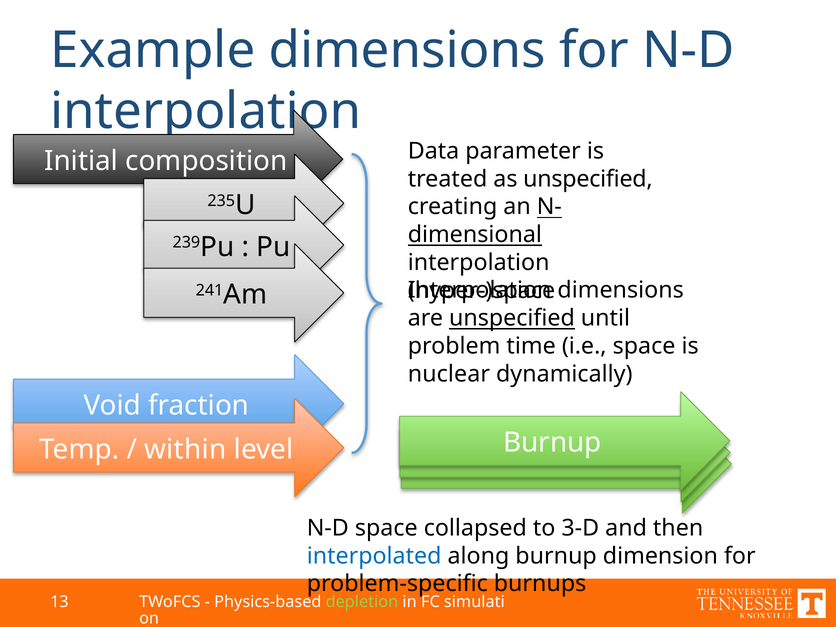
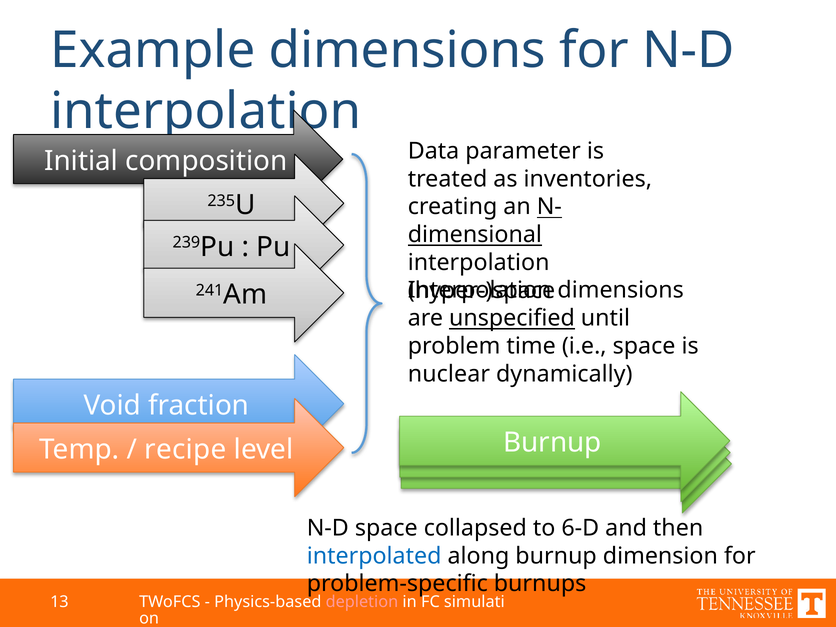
as unspecified: unspecified -> inventories
within: within -> recipe
3-D: 3-D -> 6-D
depletion colour: light green -> pink
